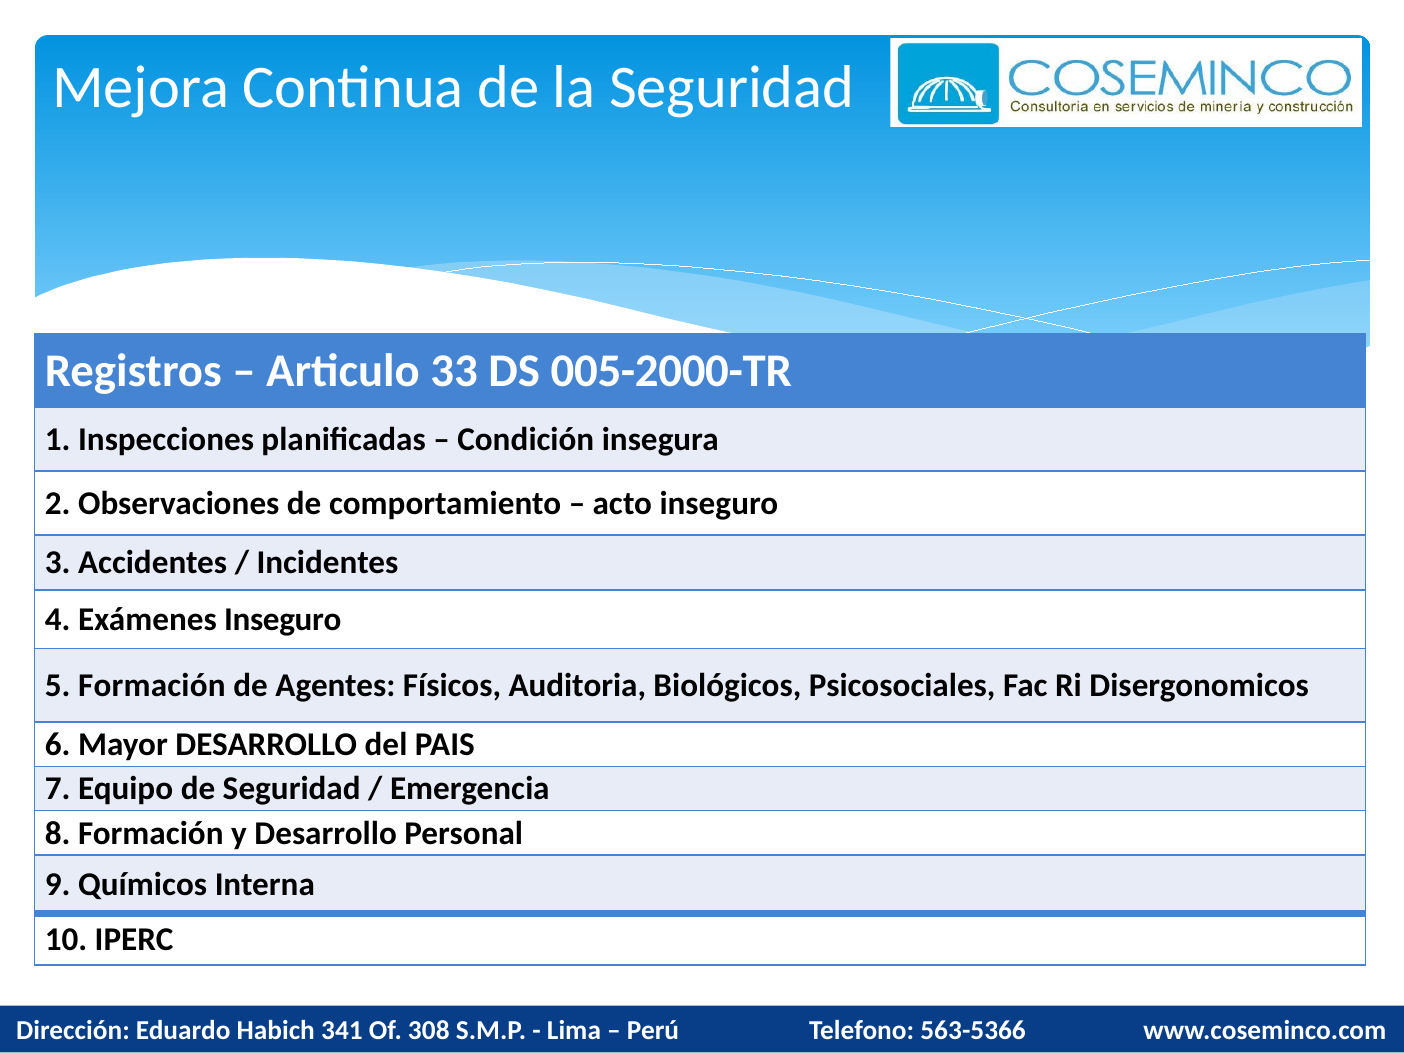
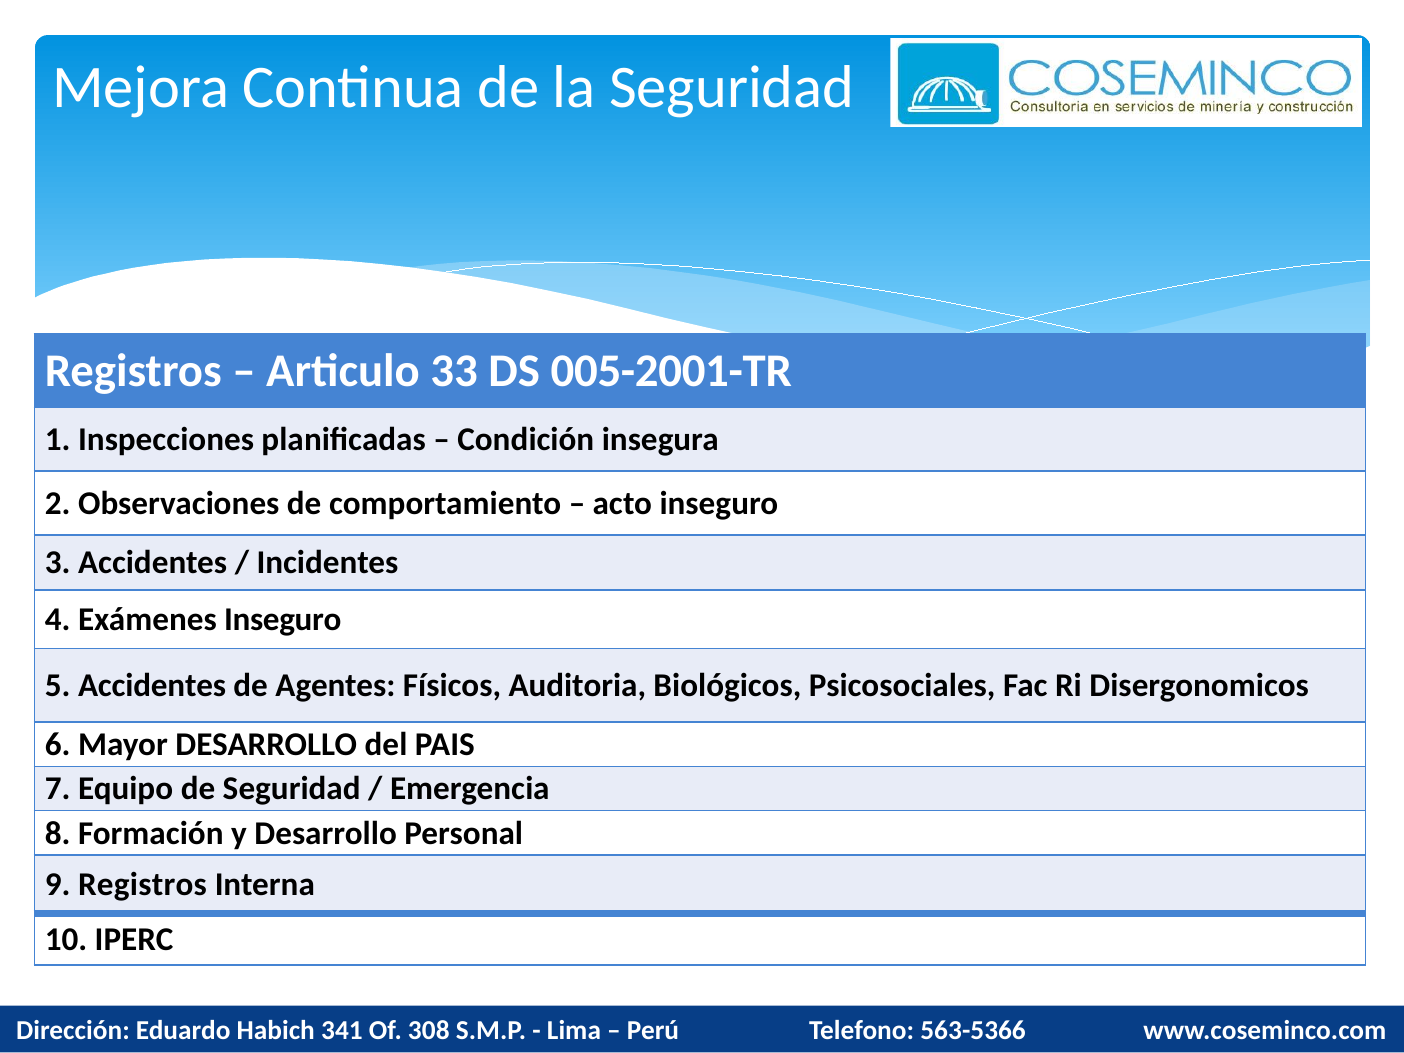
005-2000-TR: 005-2000-TR -> 005-2001-TR
5 Formación: Formación -> Accidentes
9 Químicos: Químicos -> Registros
